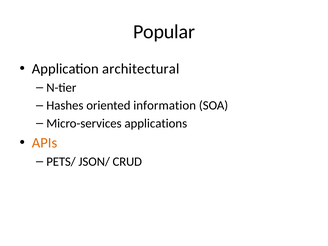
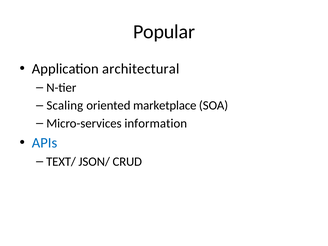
Hashes: Hashes -> Scaling
information: information -> marketplace
applications: applications -> information
APIs colour: orange -> blue
PETS/: PETS/ -> TEXT/
